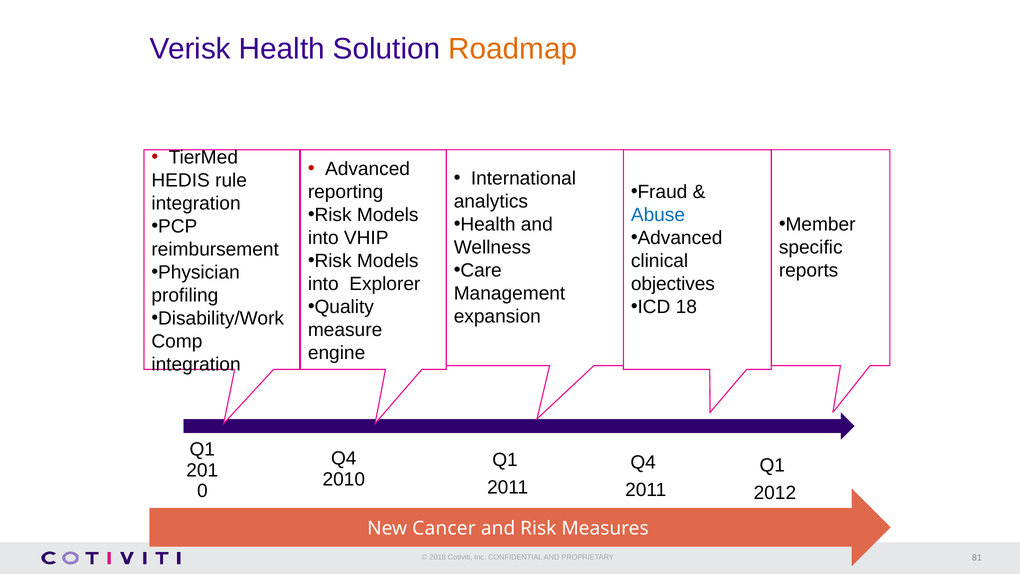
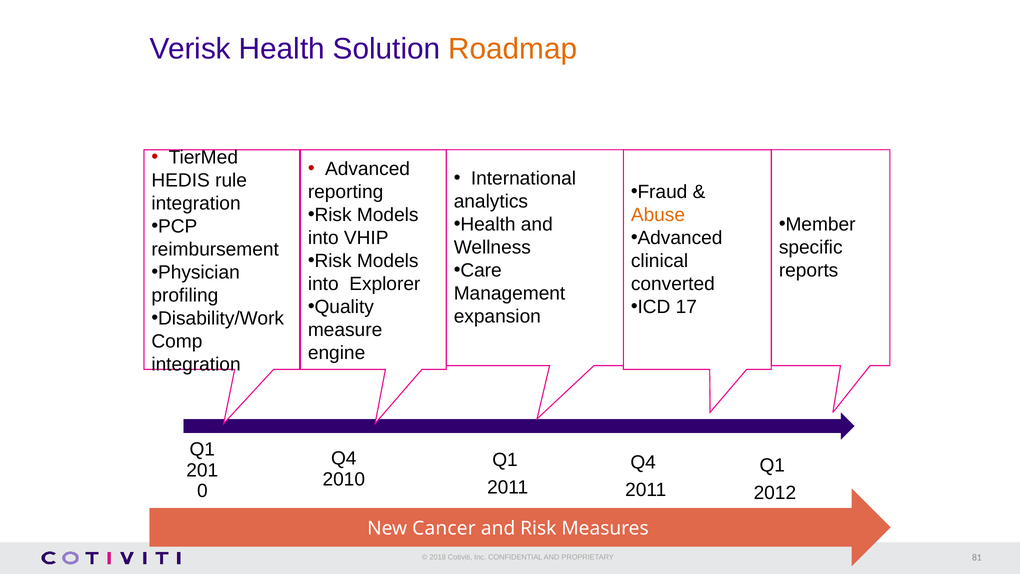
Abuse colour: blue -> orange
objectives: objectives -> converted
18: 18 -> 17
